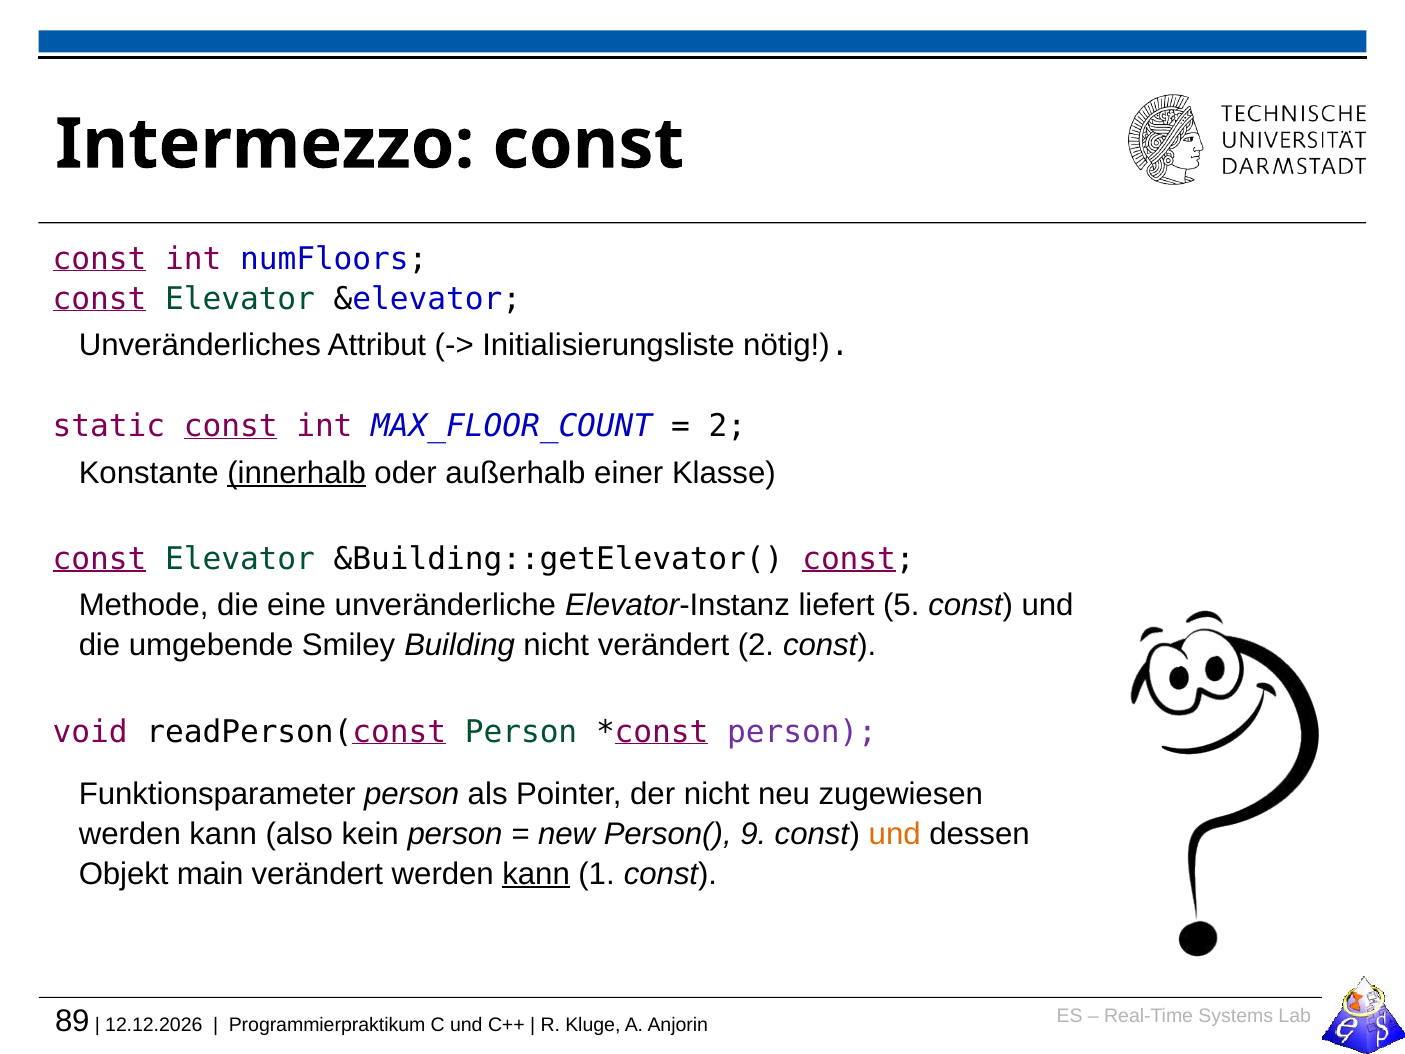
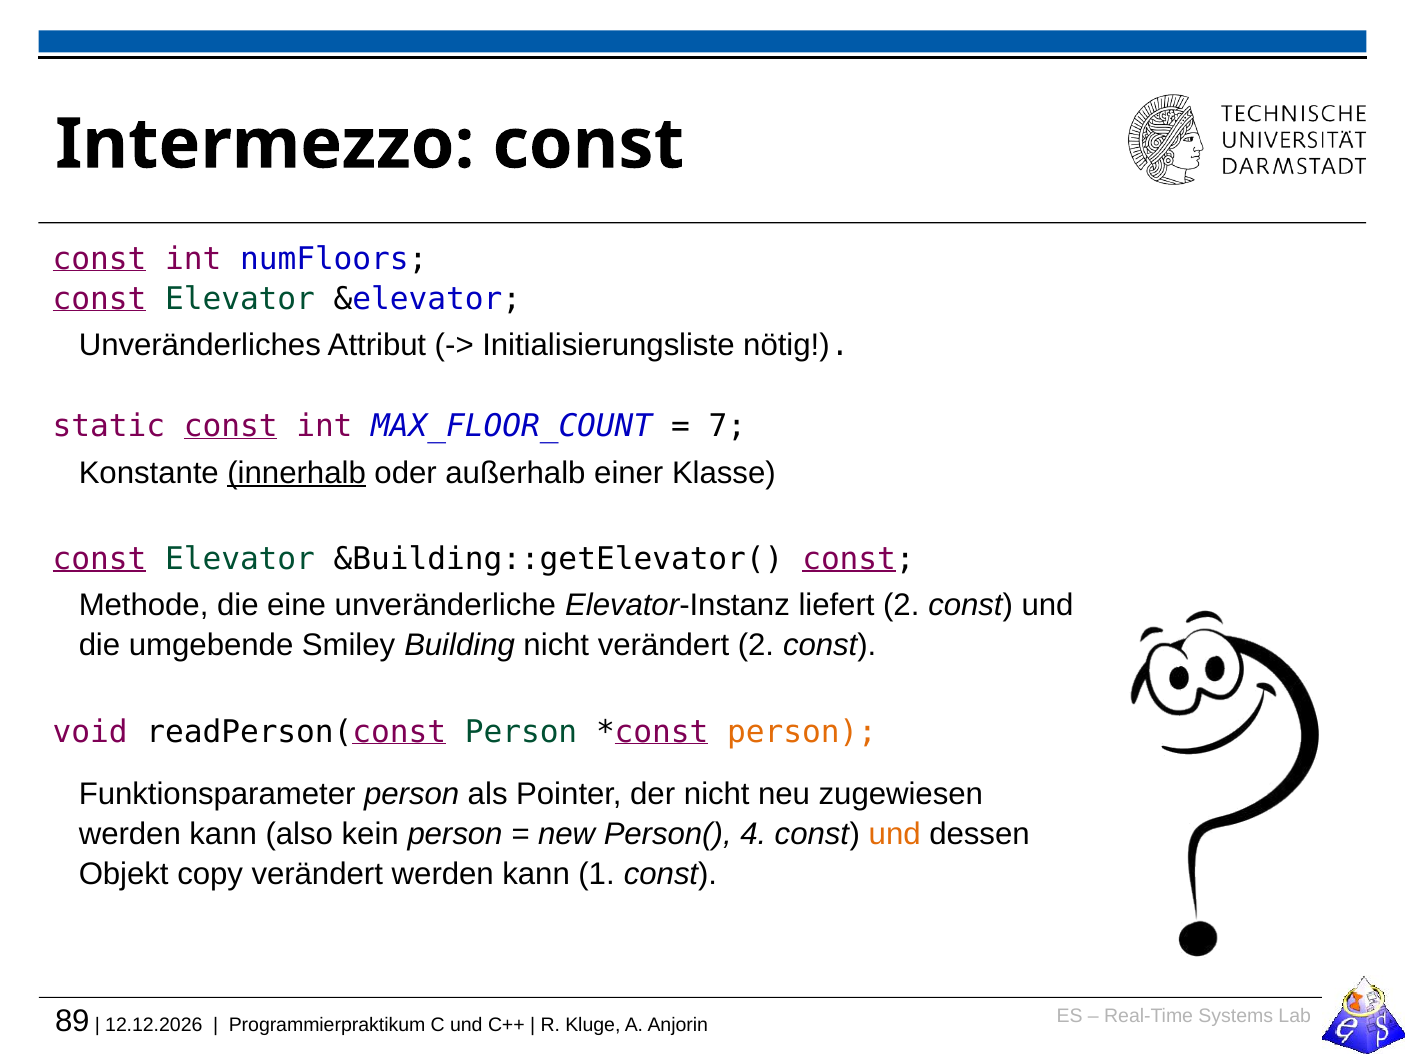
2 at (727, 426): 2 -> 7
liefert 5: 5 -> 2
person at (802, 732) colour: purple -> orange
9: 9 -> 4
main: main -> copy
kann at (536, 874) underline: present -> none
